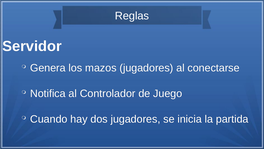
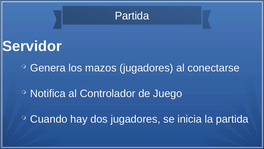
Reglas at (132, 16): Reglas -> Partida
